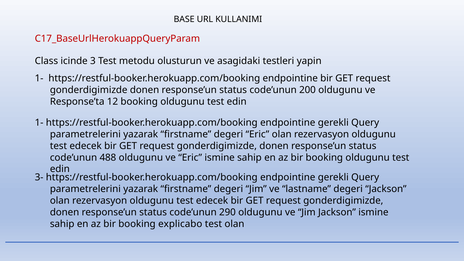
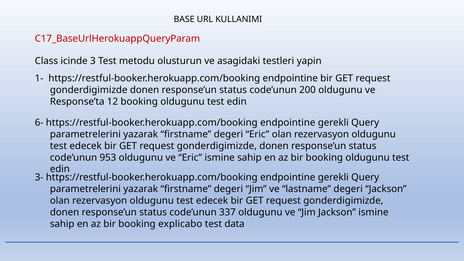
1- at (39, 123): 1- -> 6-
488: 488 -> 953
290: 290 -> 337
test olan: olan -> data
